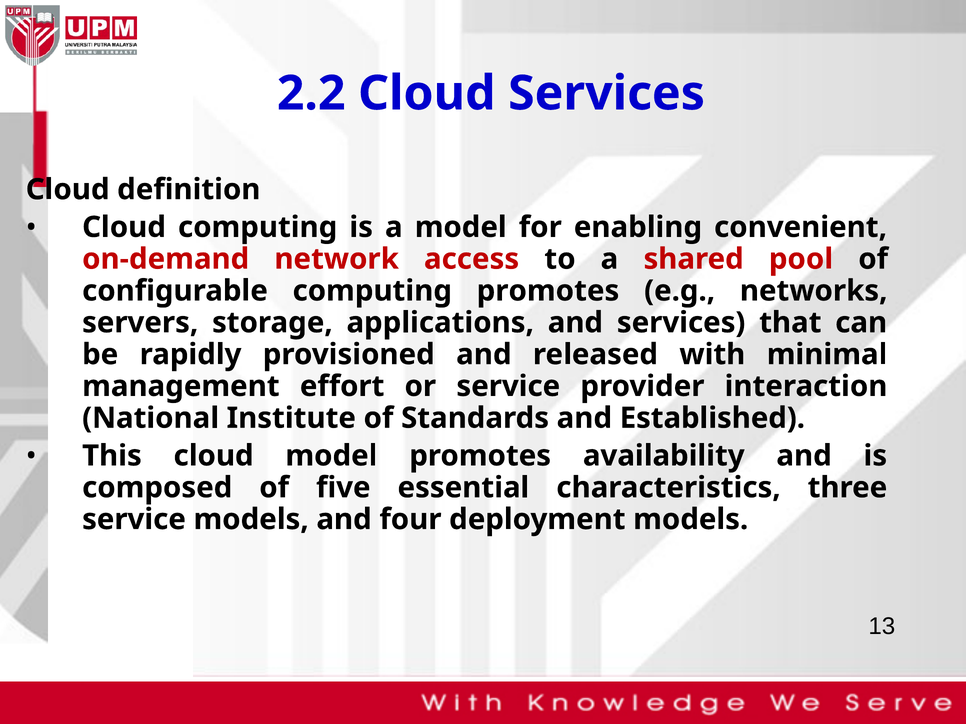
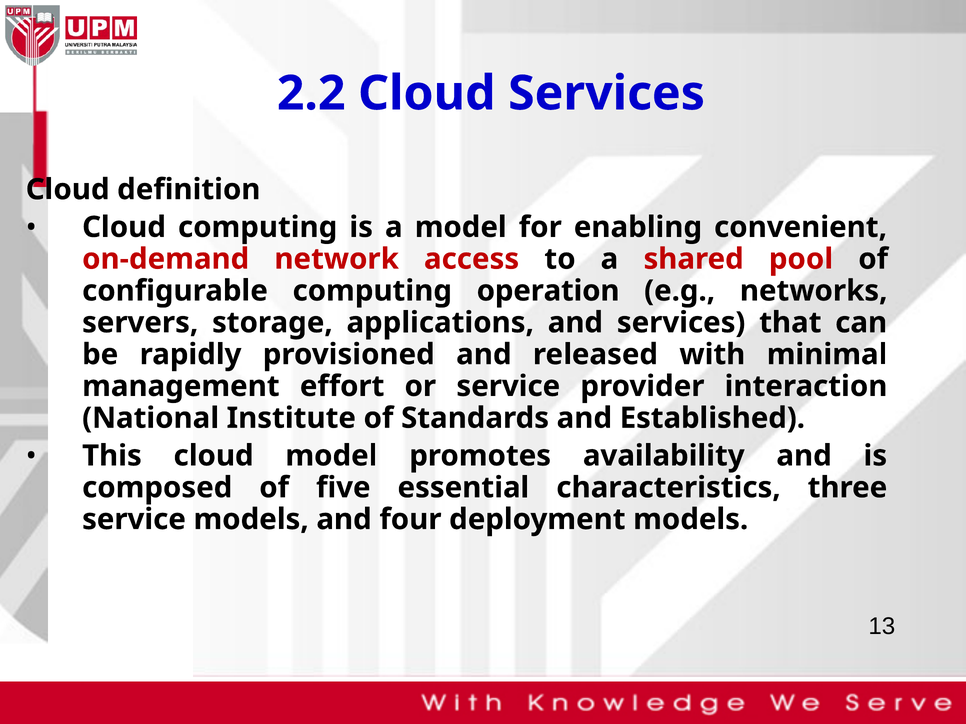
computing promotes: promotes -> operation
